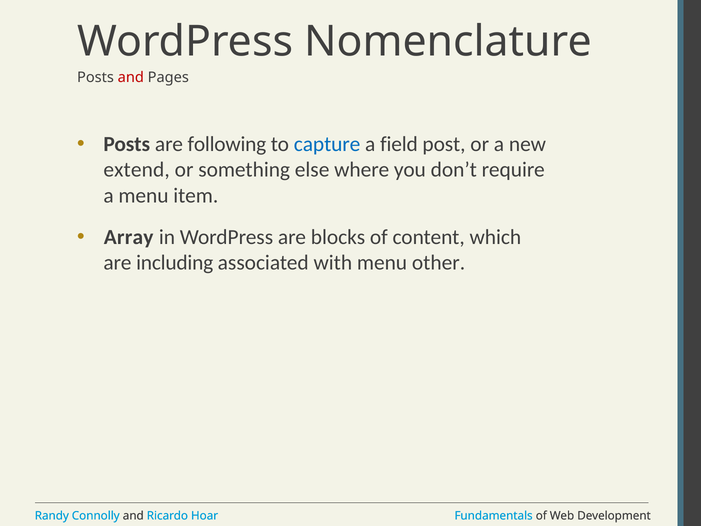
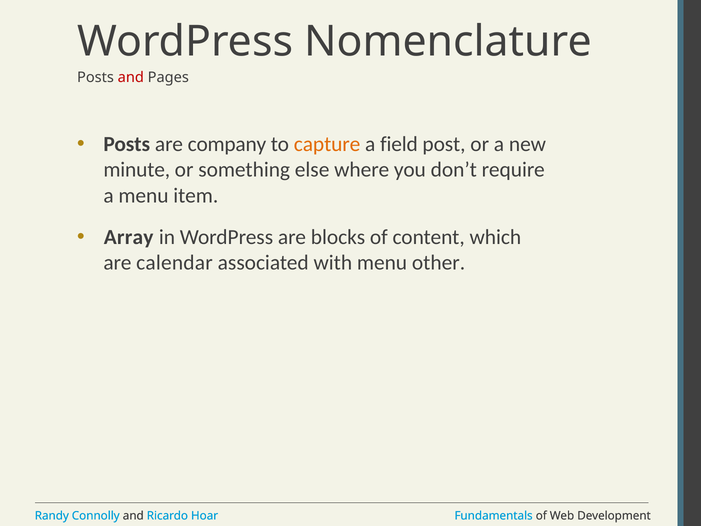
following: following -> company
capture colour: blue -> orange
extend: extend -> minute
including: including -> calendar
